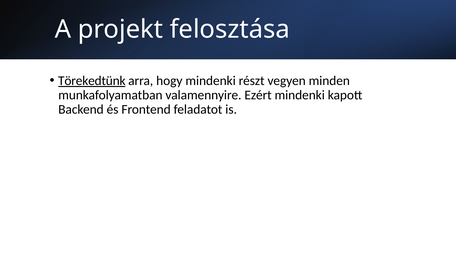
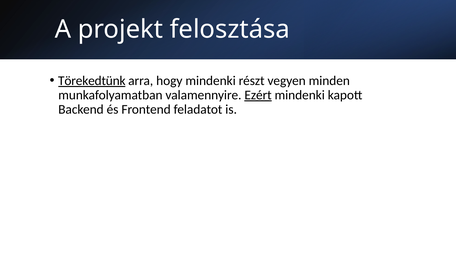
Ezért underline: none -> present
